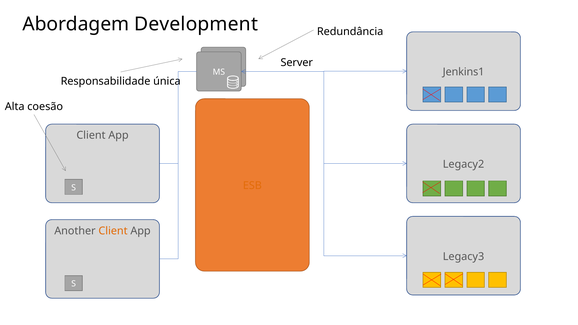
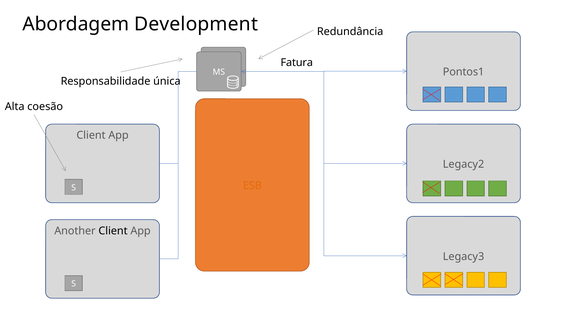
Server: Server -> Fatura
Jenkins1: Jenkins1 -> Pontos1
Client at (113, 231) colour: orange -> black
